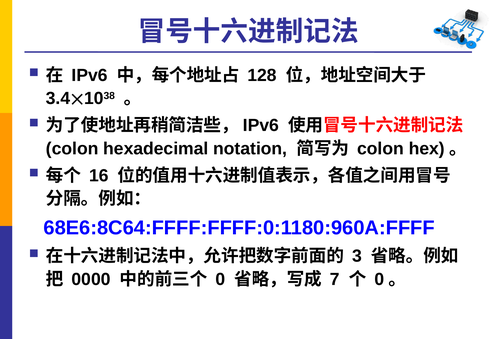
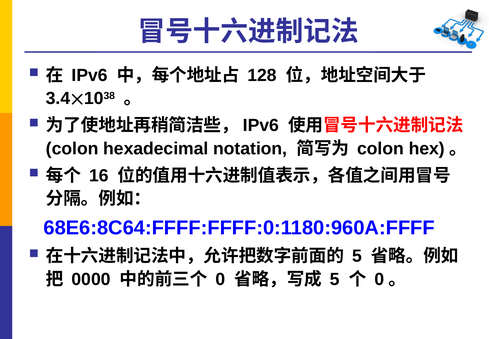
3 at (357, 256): 3 -> 5
7 at (335, 279): 7 -> 5
